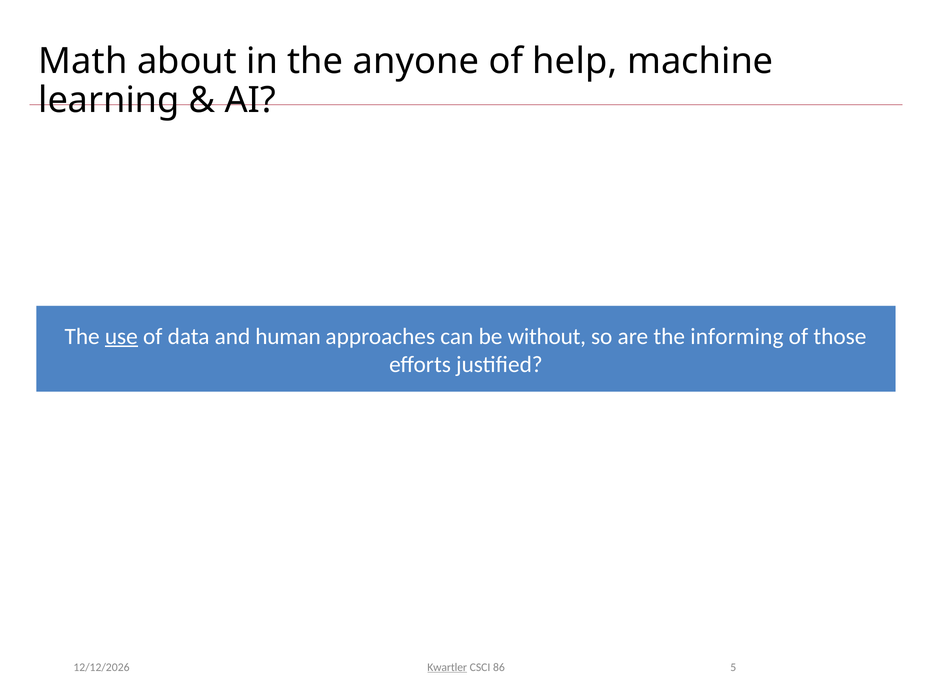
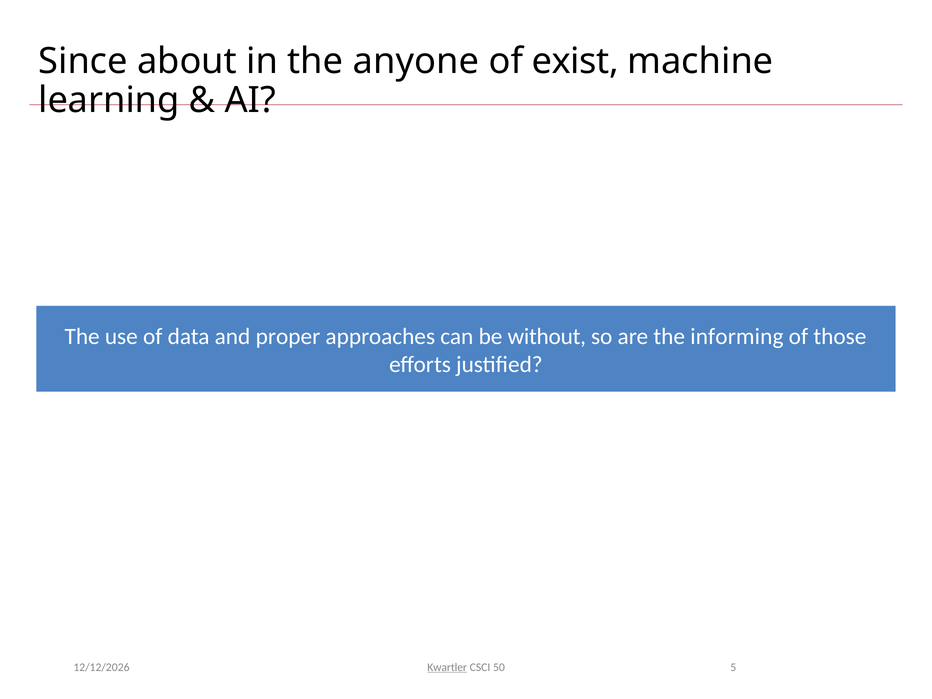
Math: Math -> Since
help: help -> exist
use underline: present -> none
human: human -> proper
86: 86 -> 50
